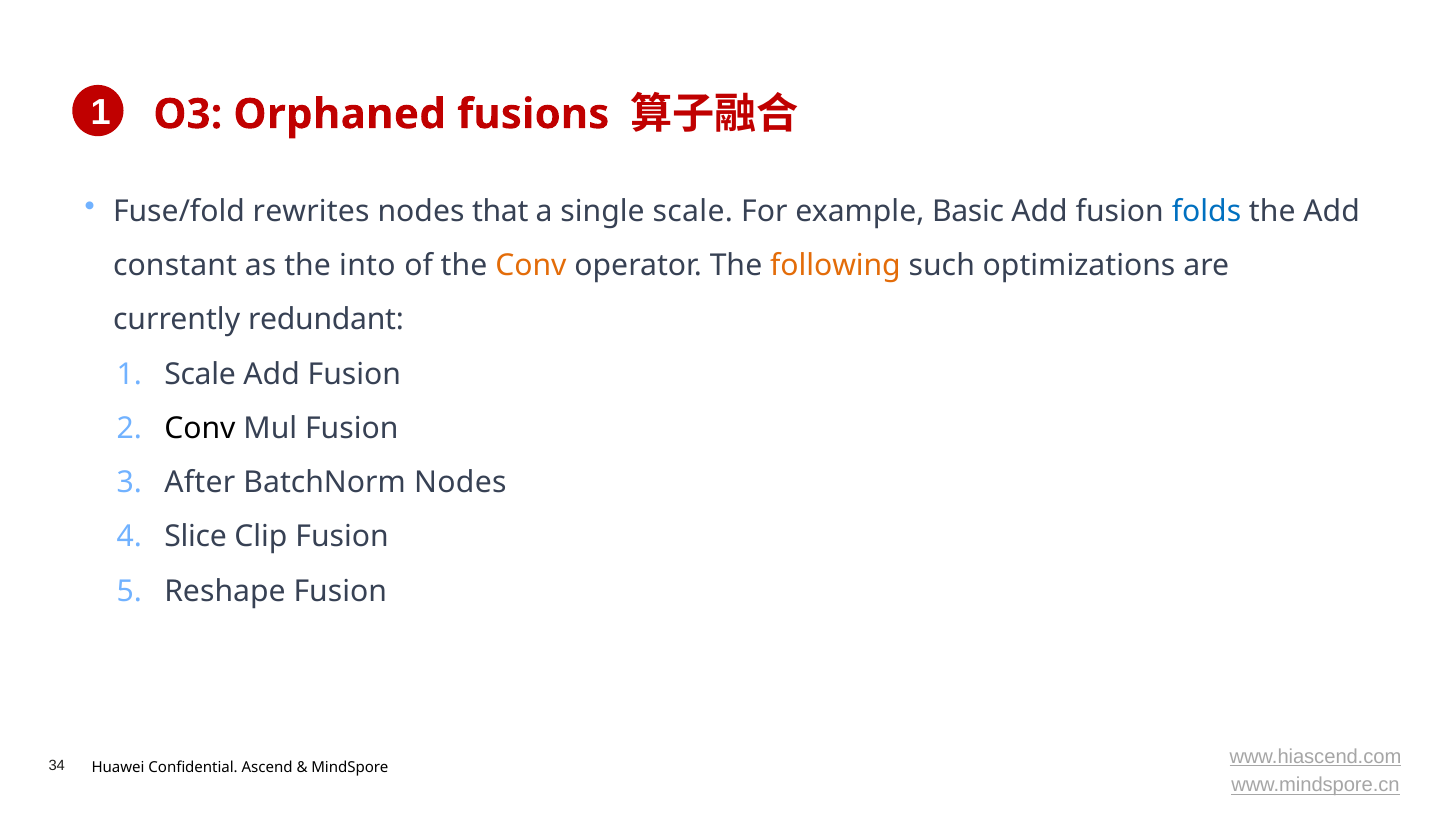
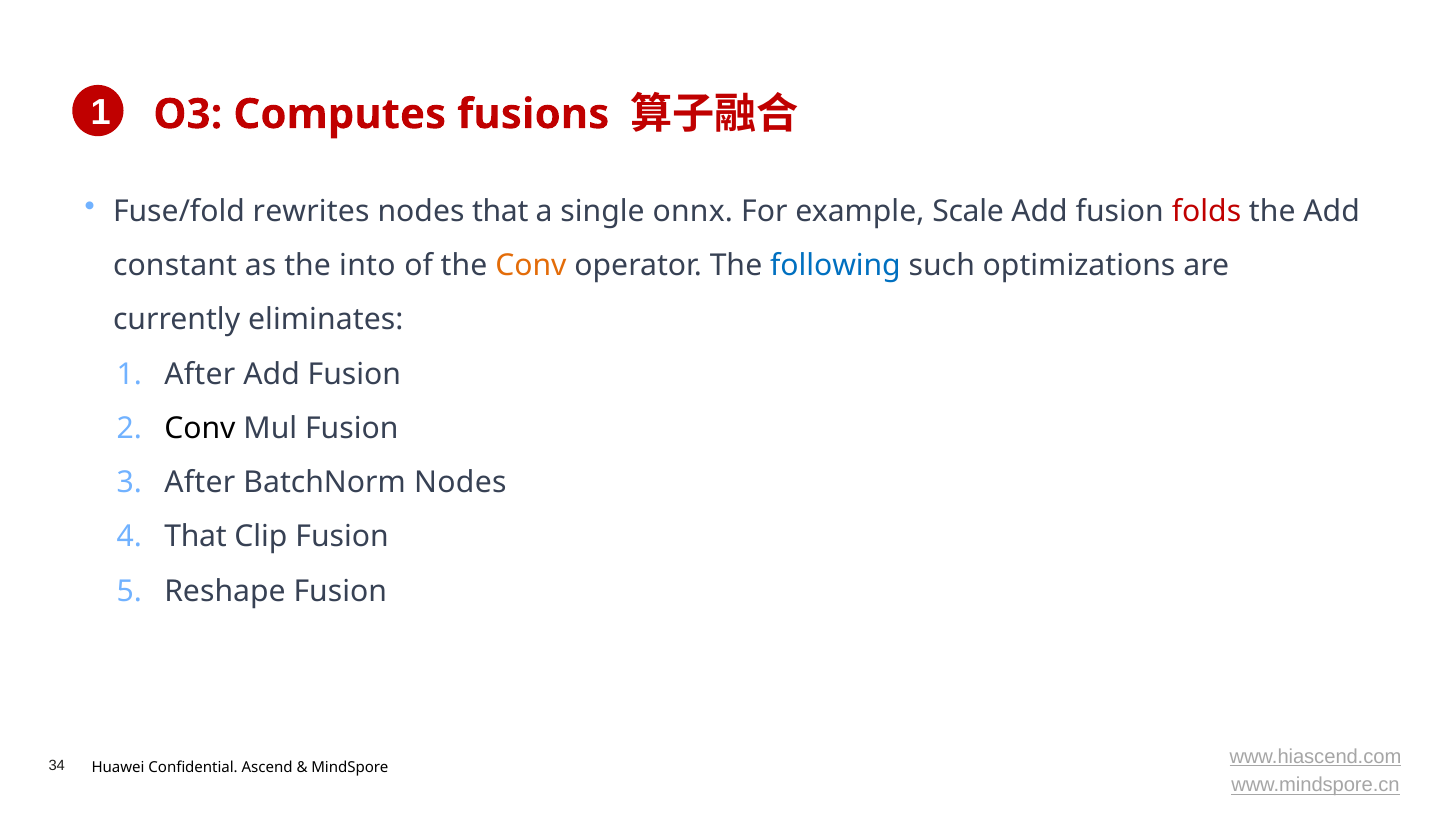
Orphaned: Orphaned -> Computes
single scale: scale -> onnx
Basic: Basic -> Scale
folds colour: blue -> red
following colour: orange -> blue
redundant: redundant -> eliminates
1 Scale: Scale -> After
Slice at (196, 537): Slice -> That
